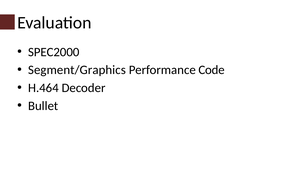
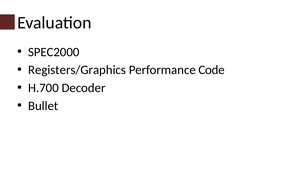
Segment/Graphics: Segment/Graphics -> Registers/Graphics
H.464: H.464 -> H.700
